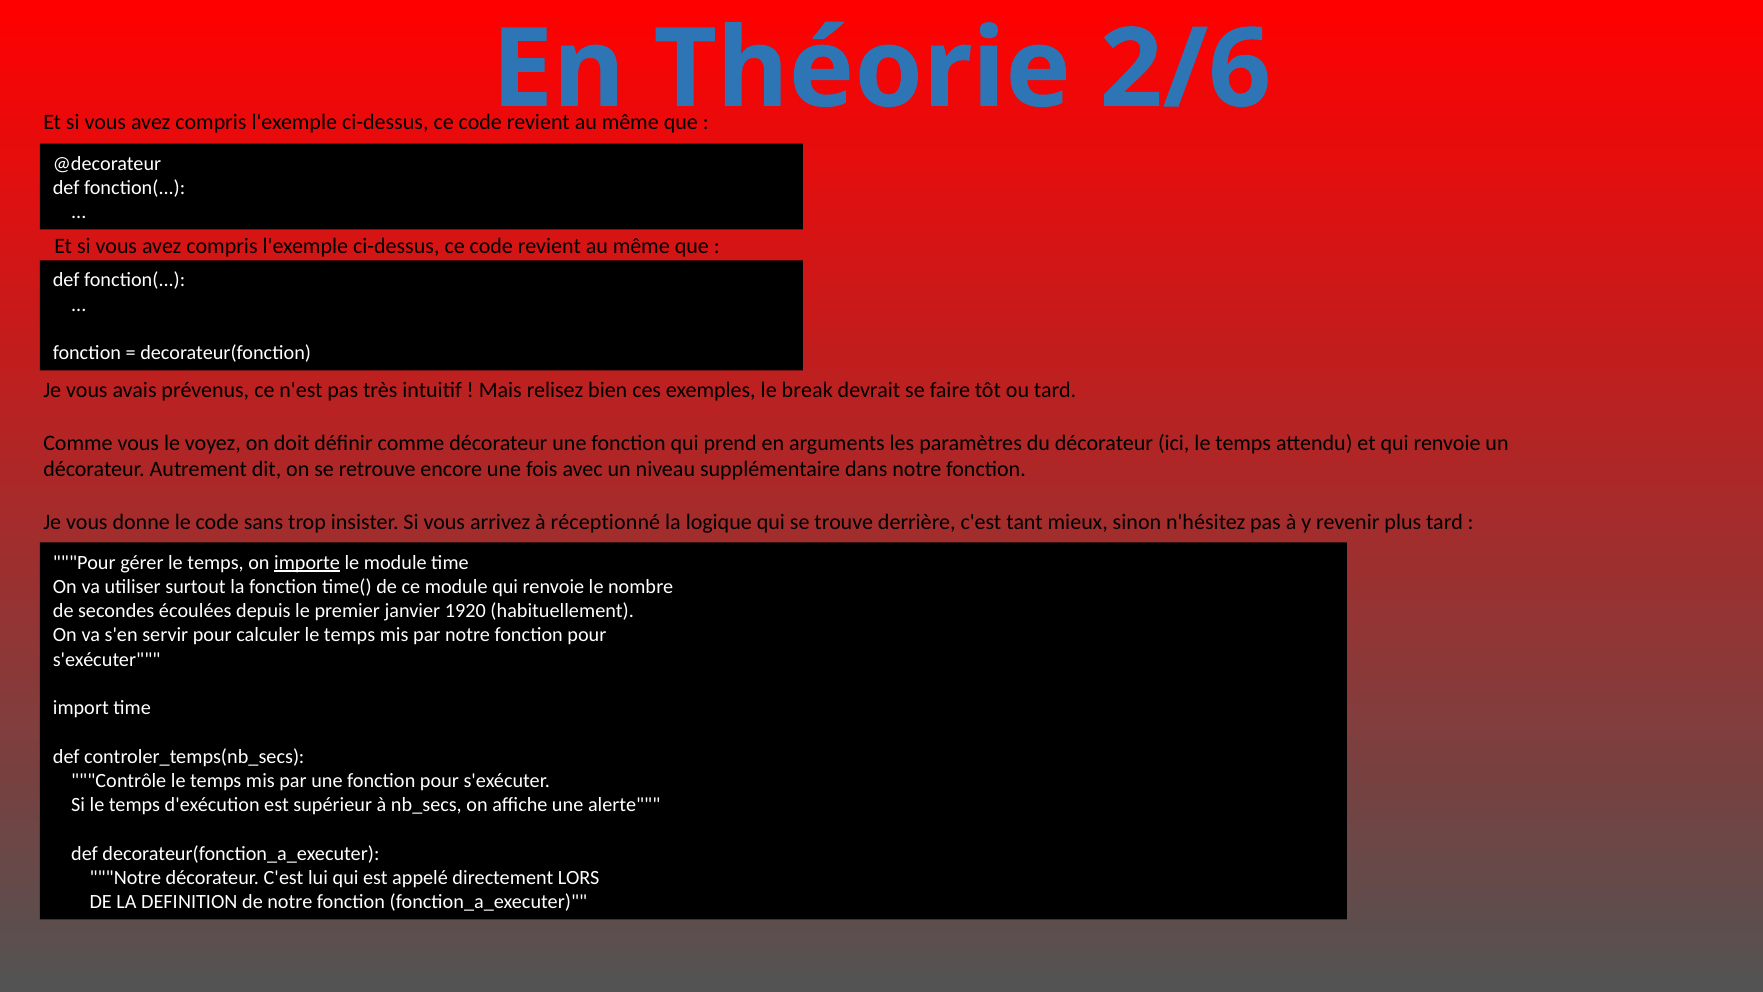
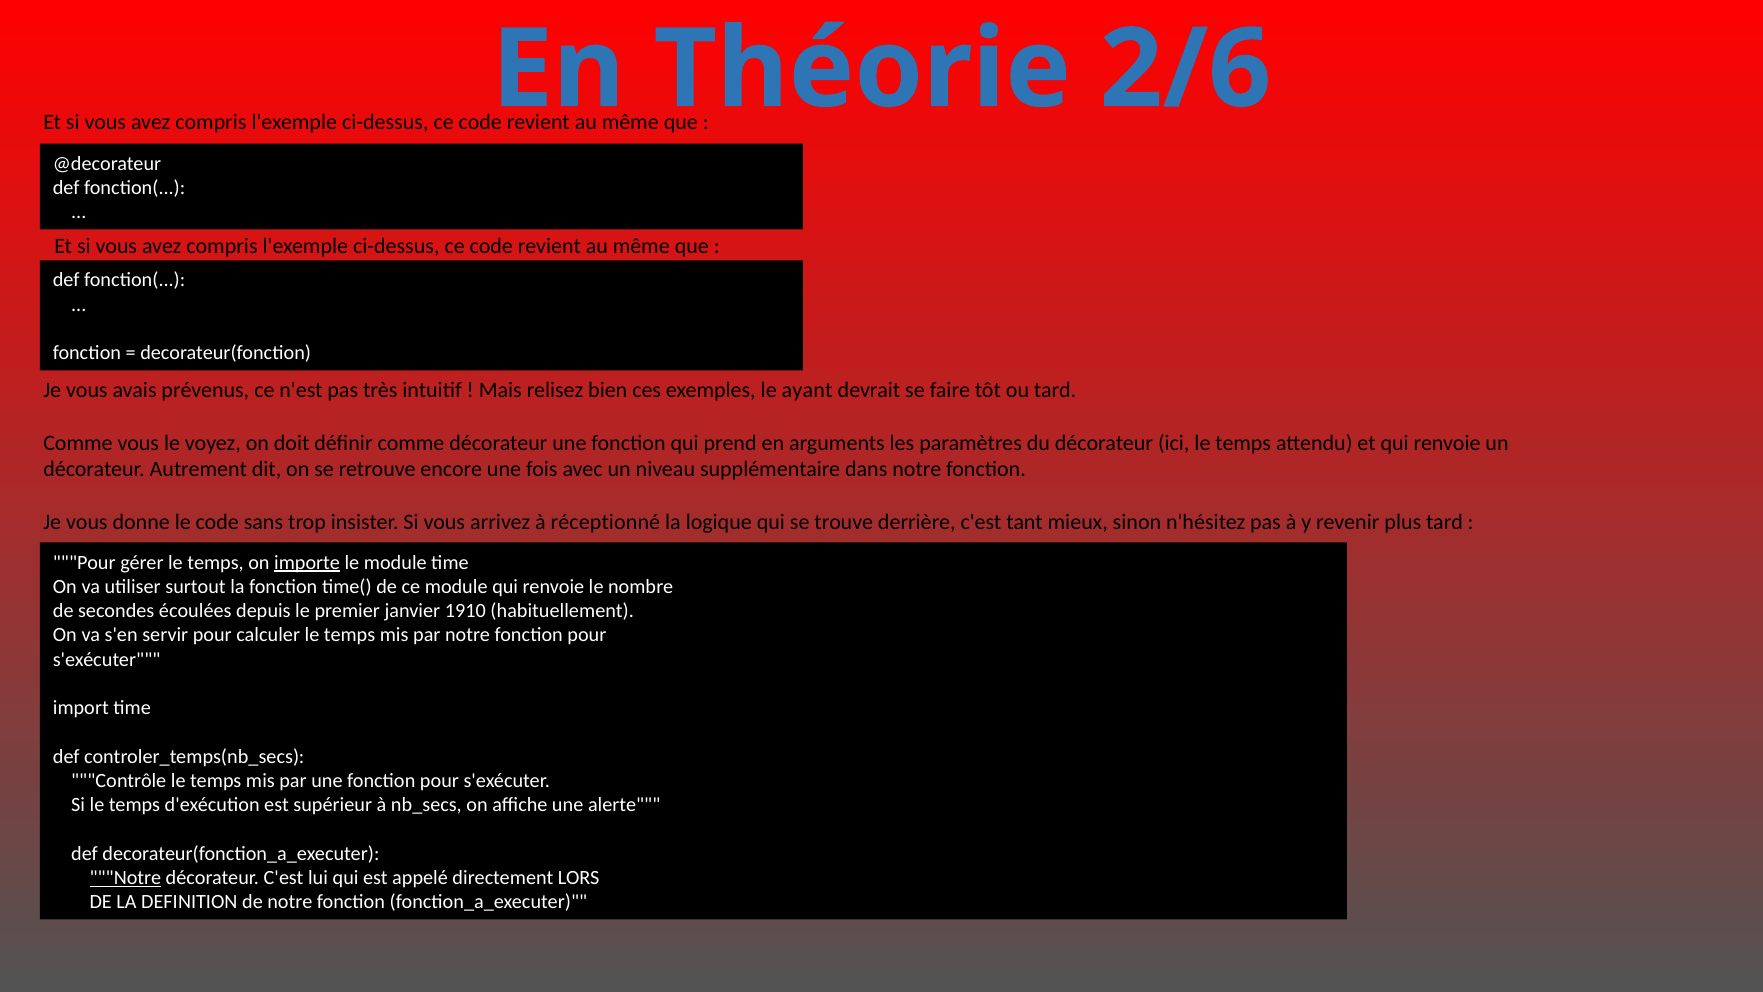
break: break -> ayant
1920: 1920 -> 1910
Notre at (125, 878) underline: none -> present
